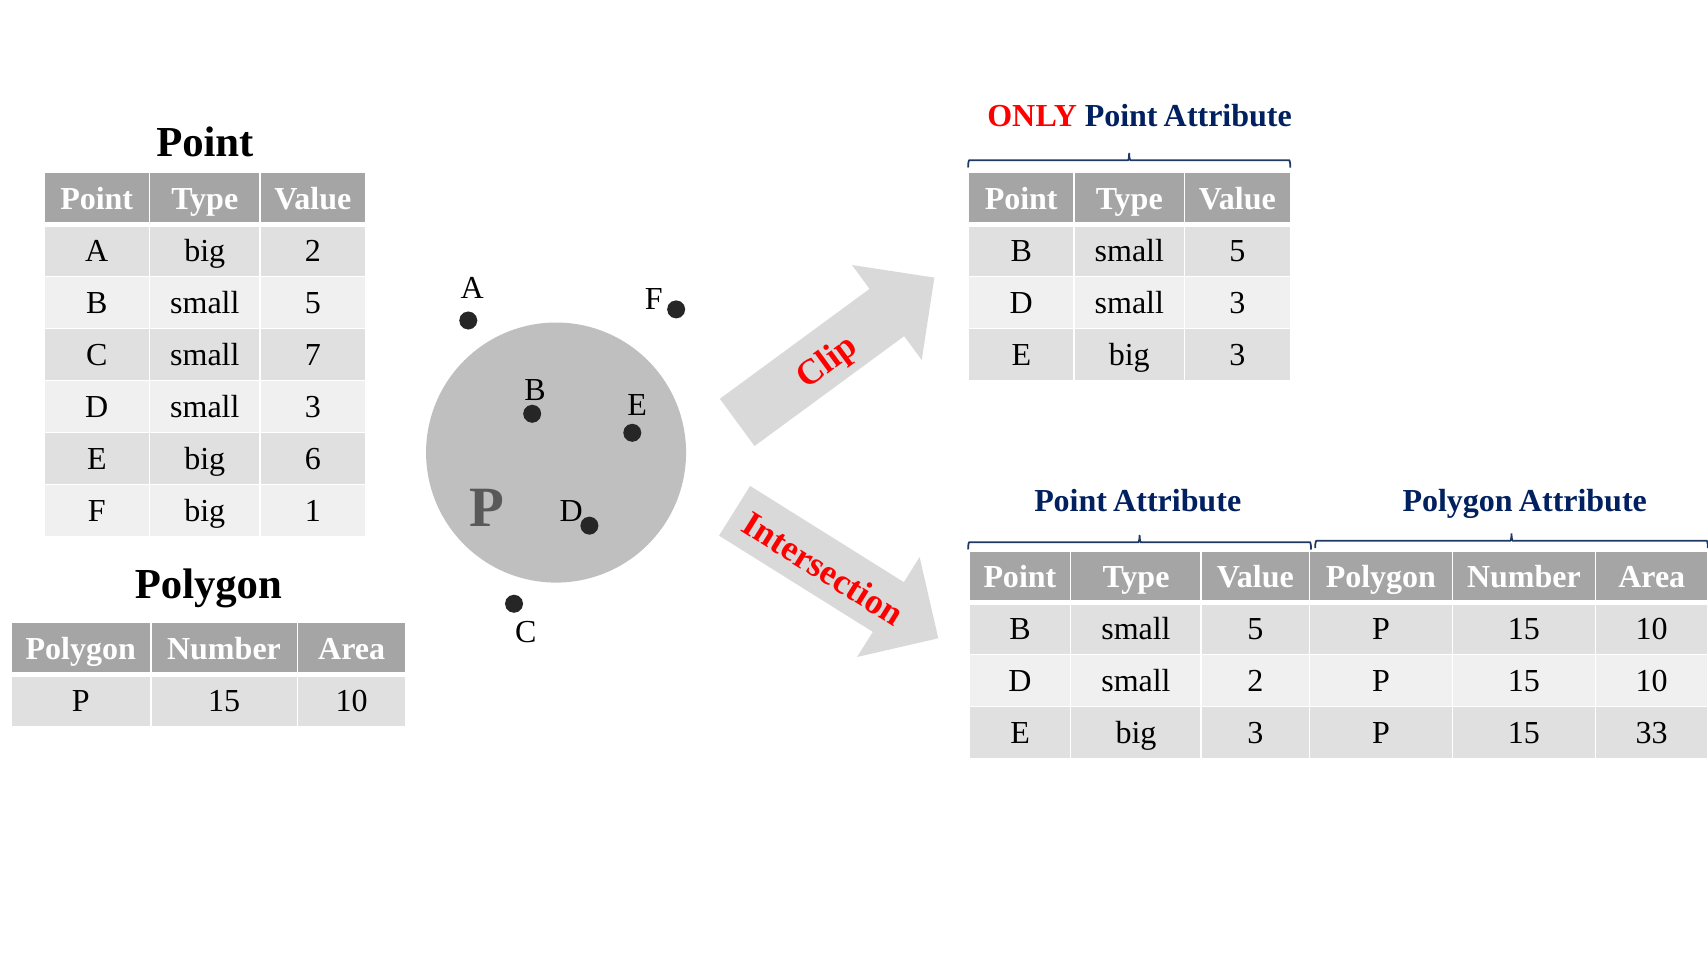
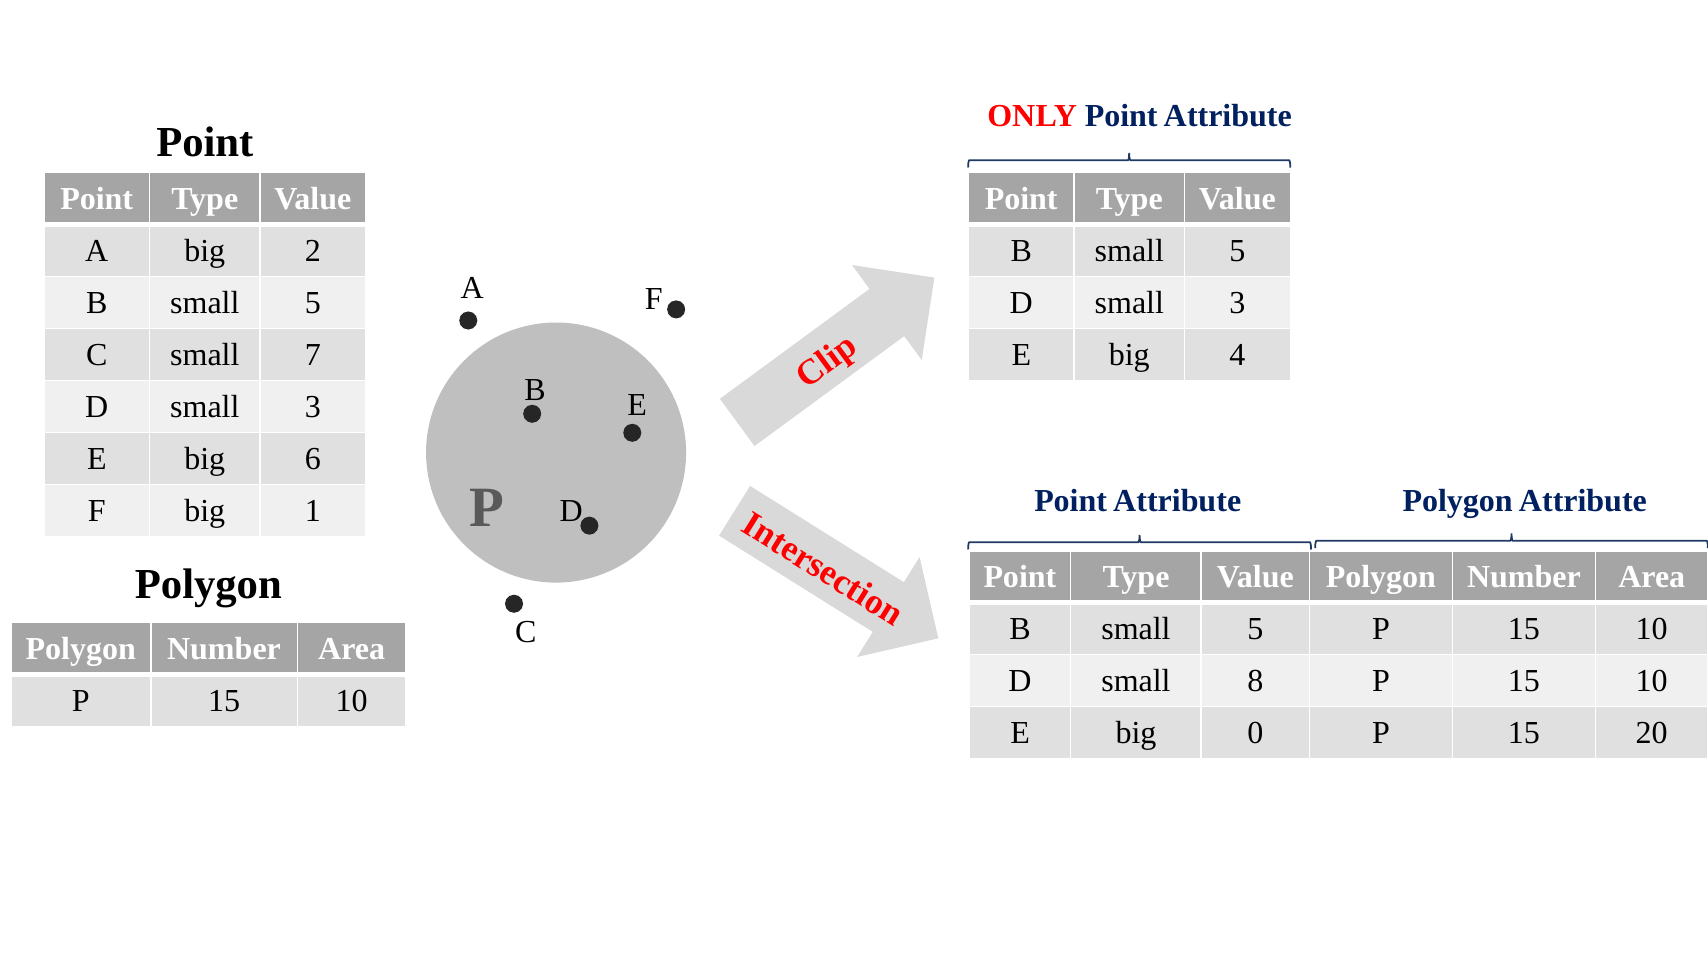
3 at (1237, 355): 3 -> 4
small 2: 2 -> 8
3 at (1255, 733): 3 -> 0
33: 33 -> 20
